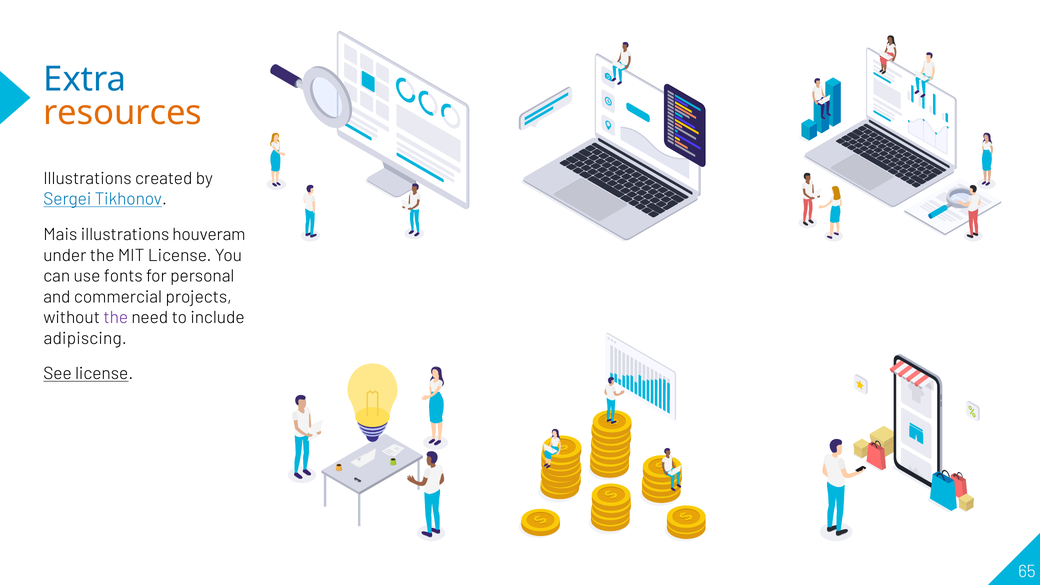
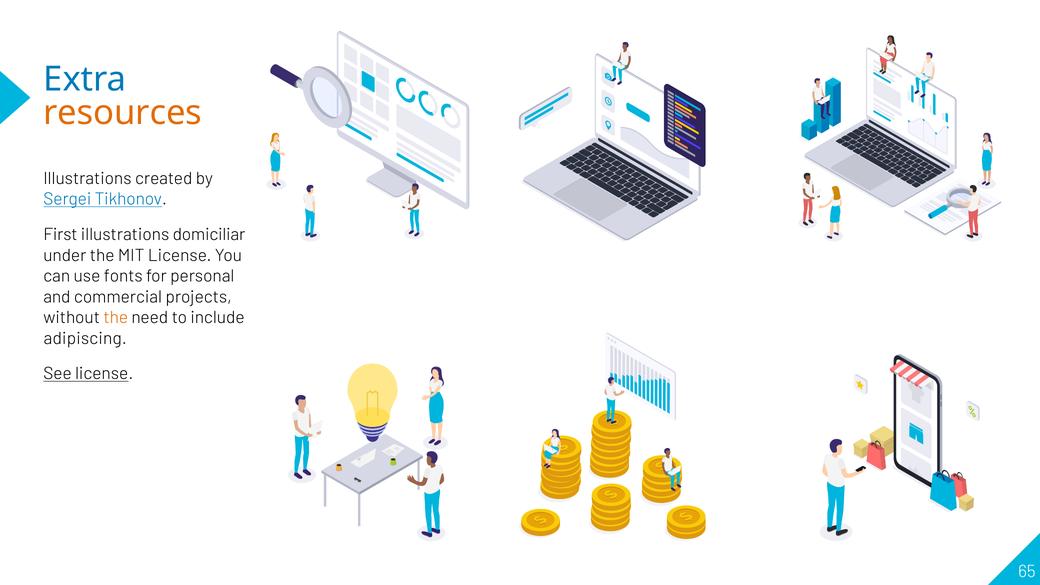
Mais: Mais -> First
houveram: houveram -> domiciliar
the at (116, 318) colour: purple -> orange
